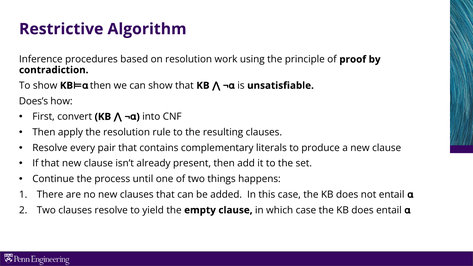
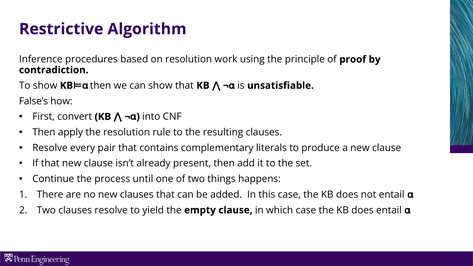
Does’s: Does’s -> False’s
